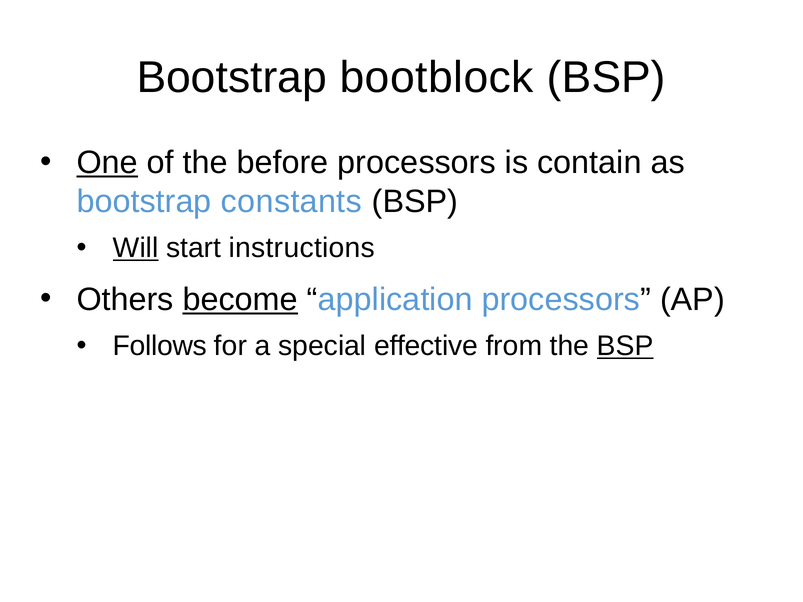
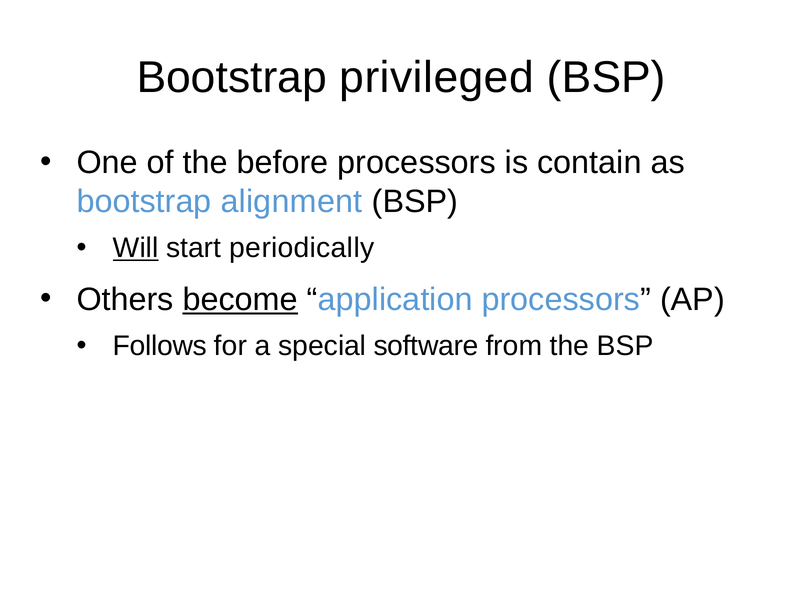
bootblock: bootblock -> privileged
One underline: present -> none
constants: constants -> alignment
instructions: instructions -> periodically
effective: effective -> software
BSP at (625, 346) underline: present -> none
